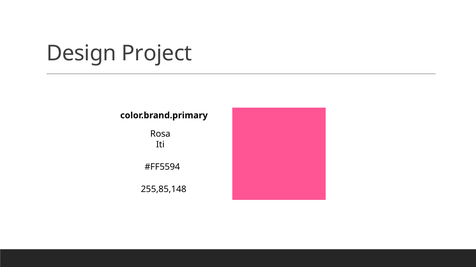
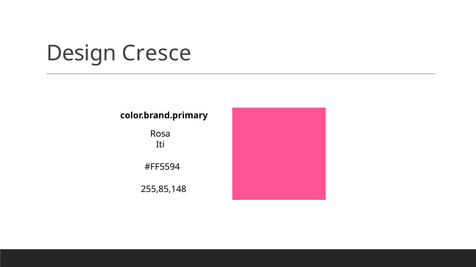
Project: Project -> Cresce
